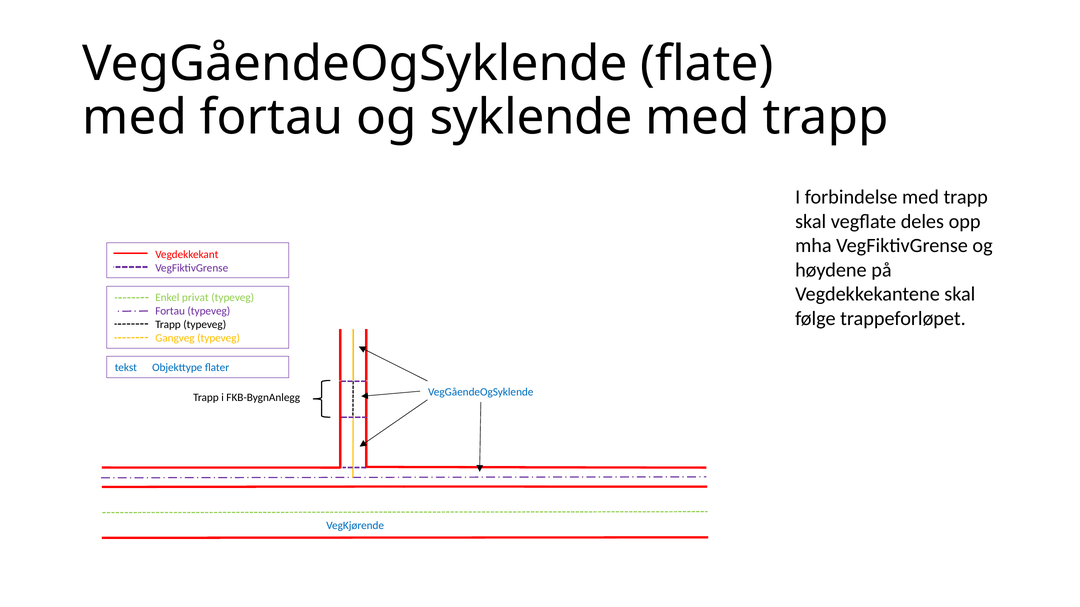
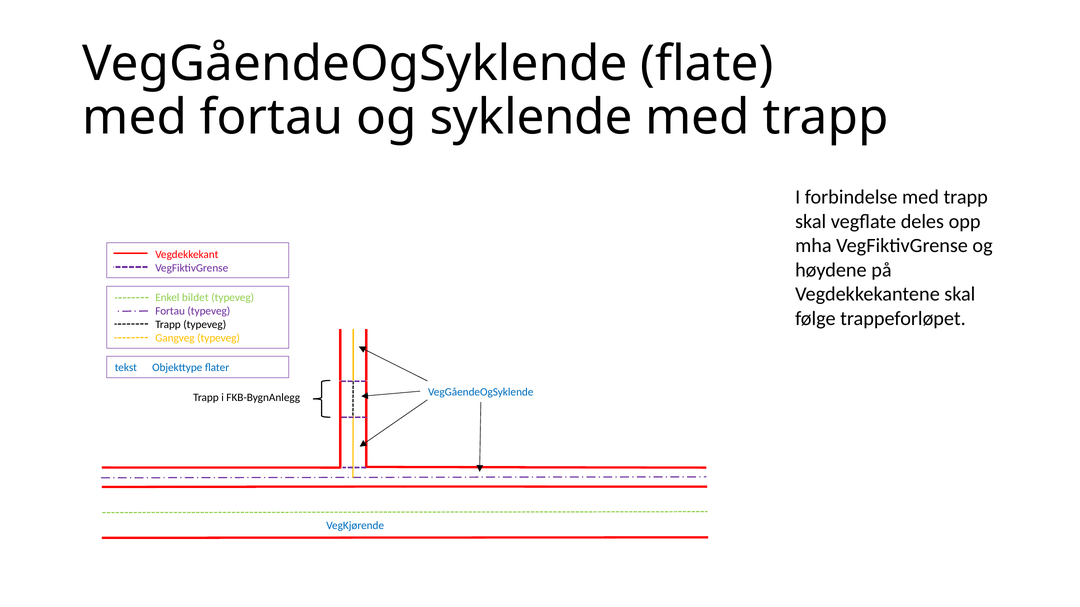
privat: privat -> bildet
